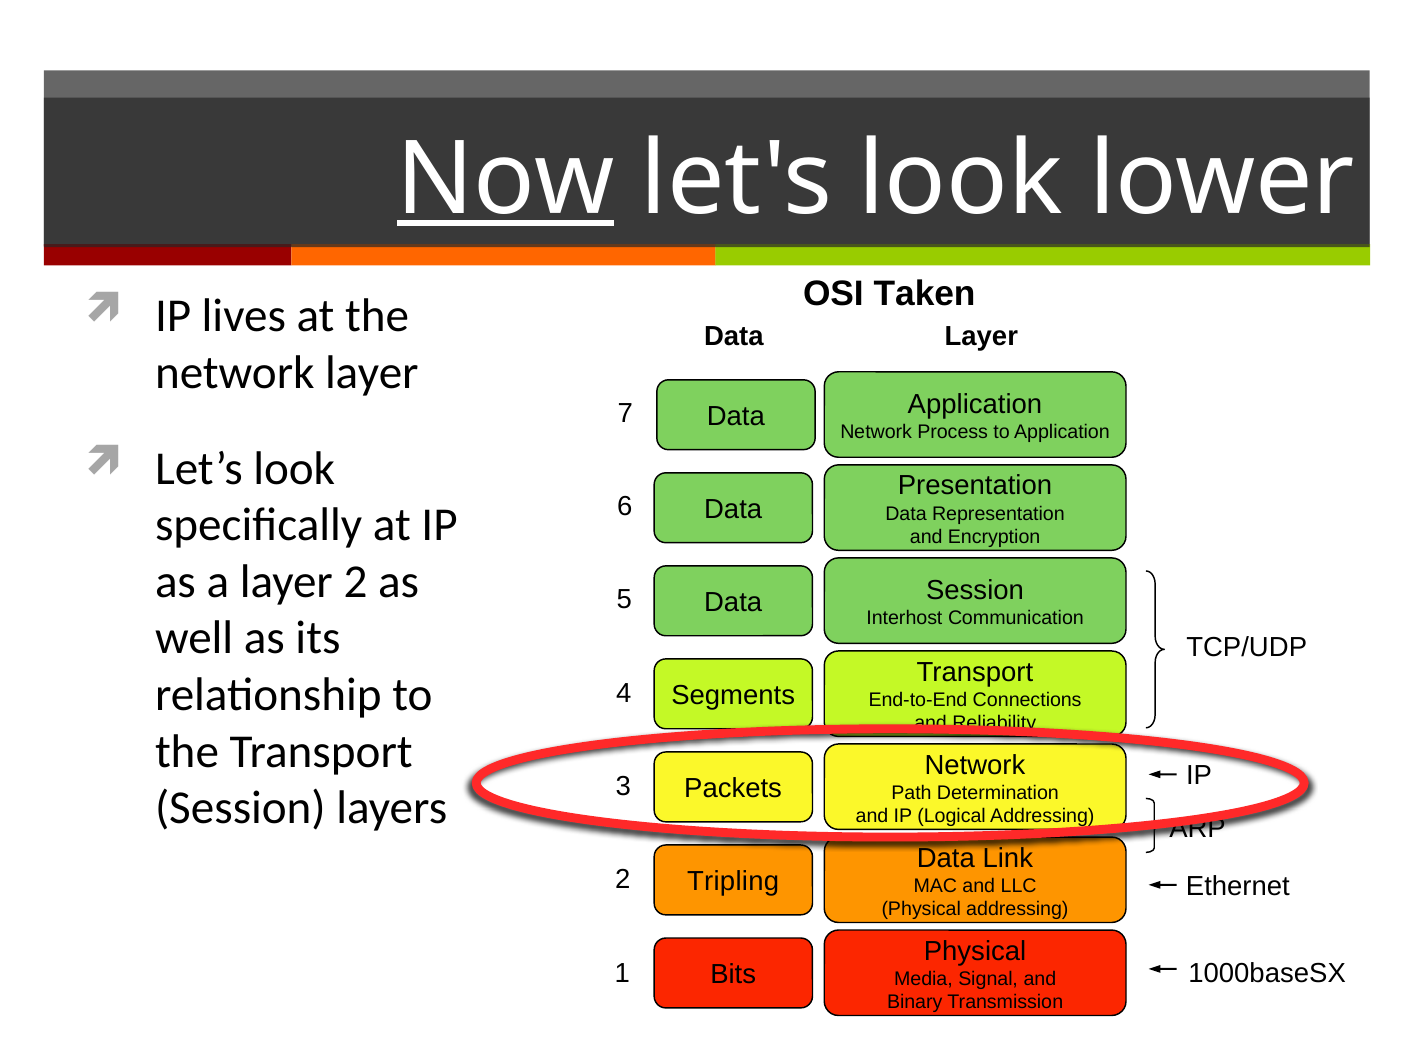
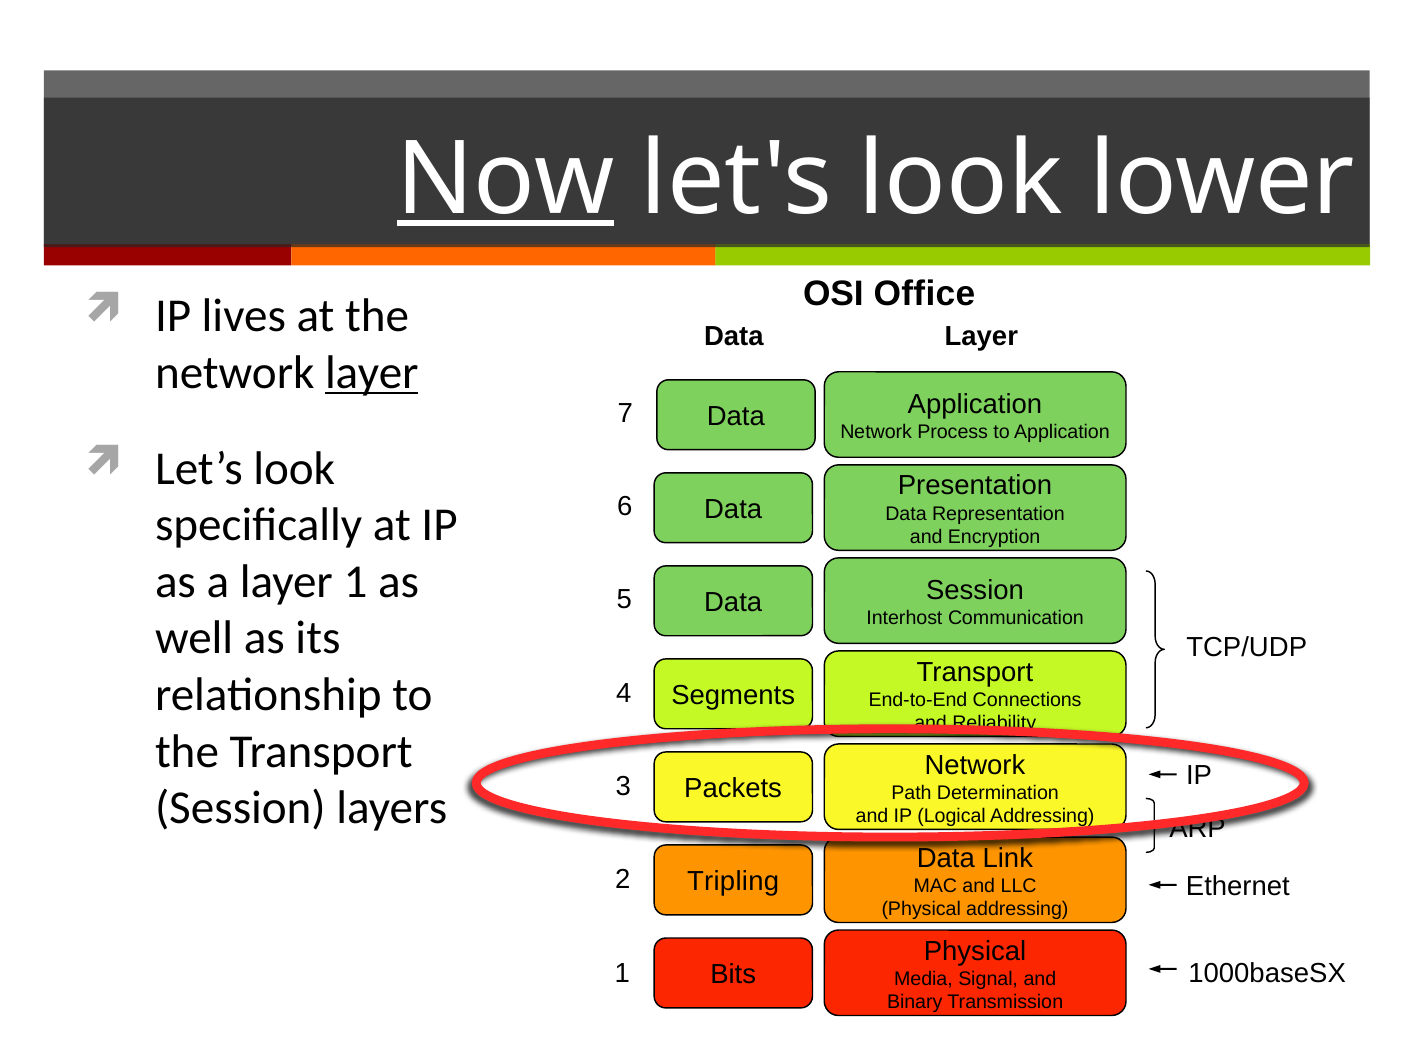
Taken: Taken -> Office
layer at (372, 372) underline: none -> present
layer 2: 2 -> 1
